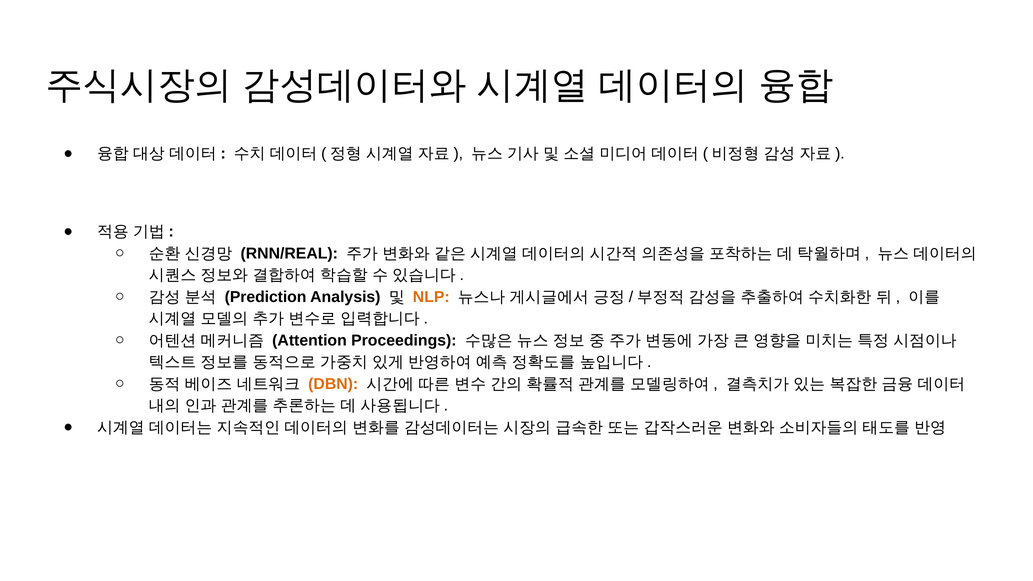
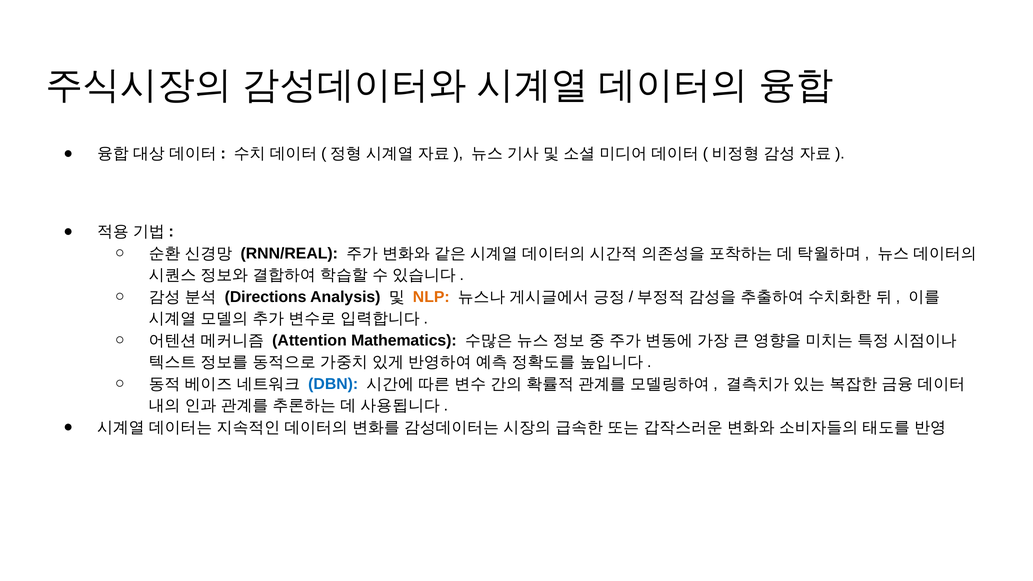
Prediction: Prediction -> Directions
Proceedings: Proceedings -> Mathematics
DBN colour: orange -> blue
